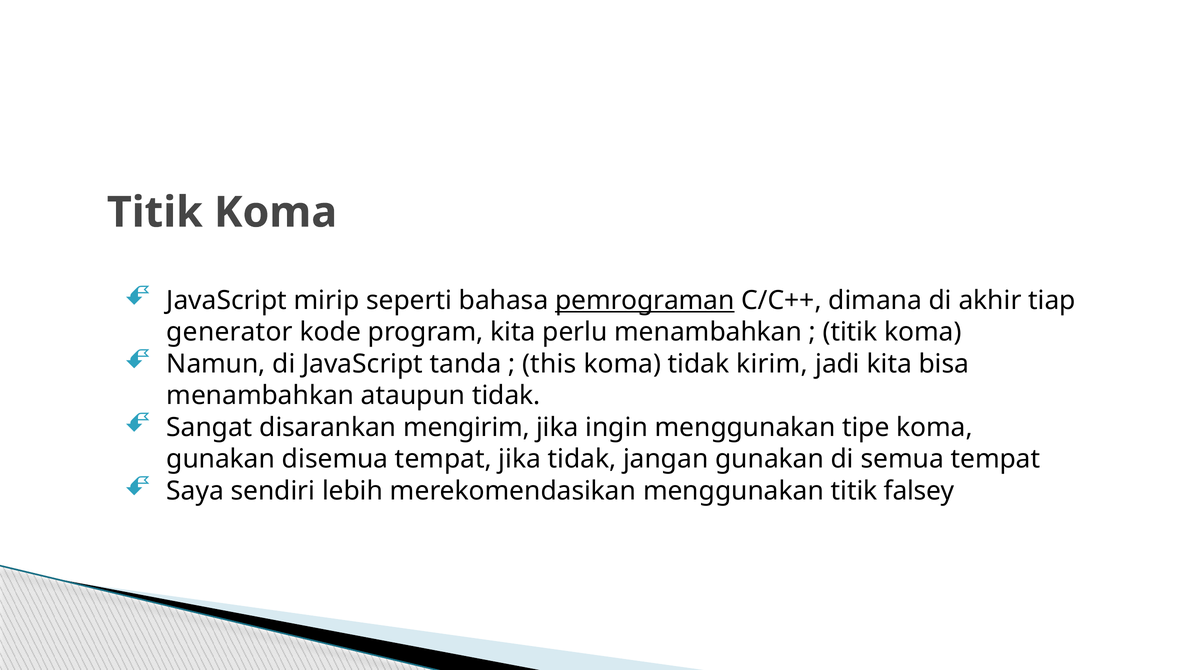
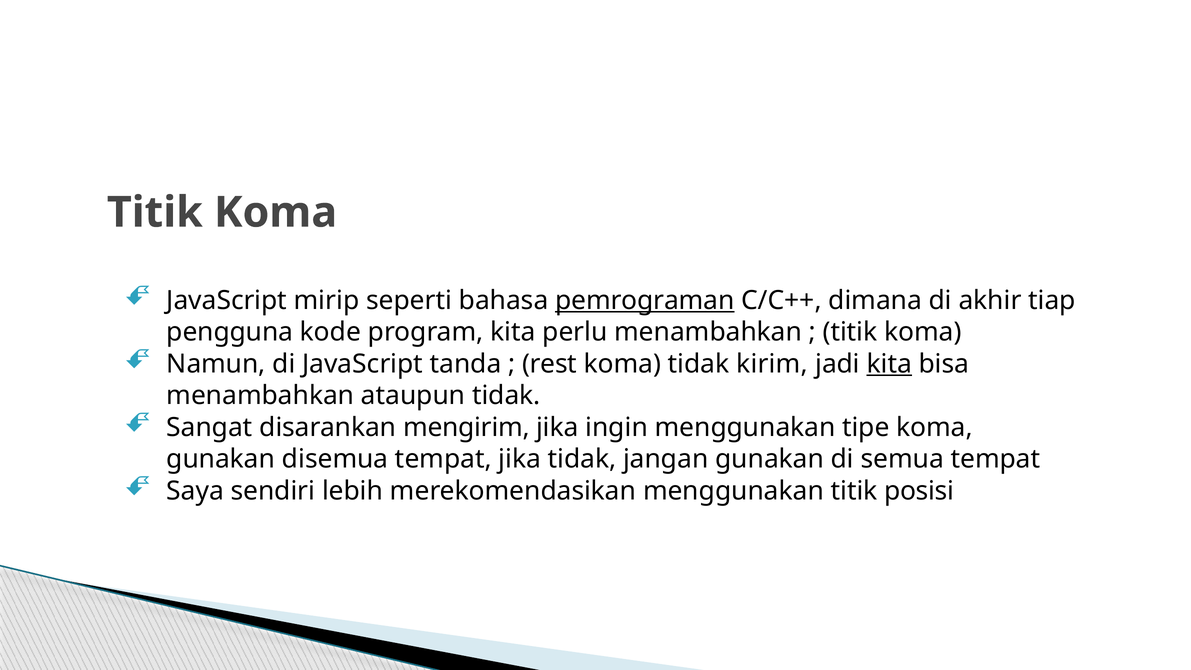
generator: generator -> pengguna
this: this -> rest
kita at (889, 364) underline: none -> present
falsey: falsey -> posisi
